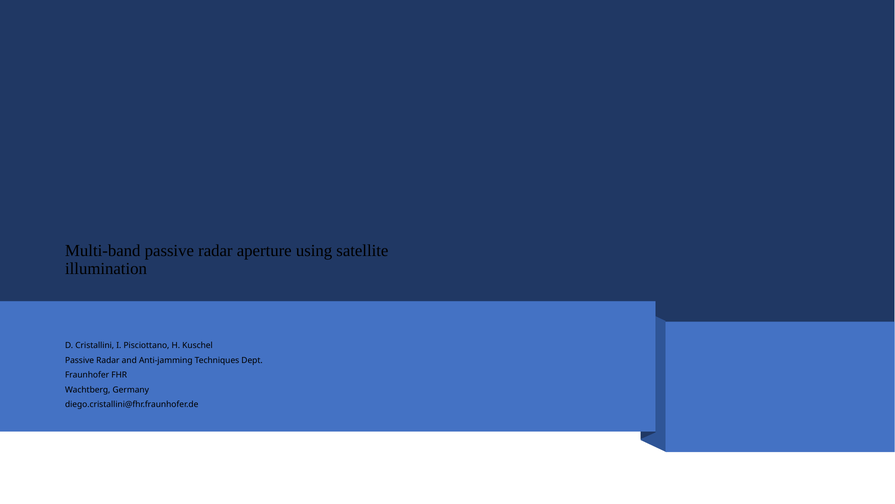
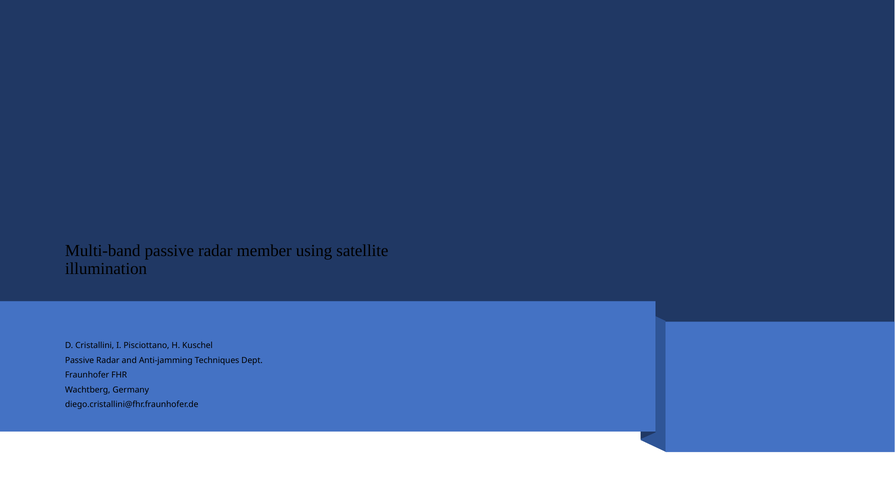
aperture: aperture -> member
